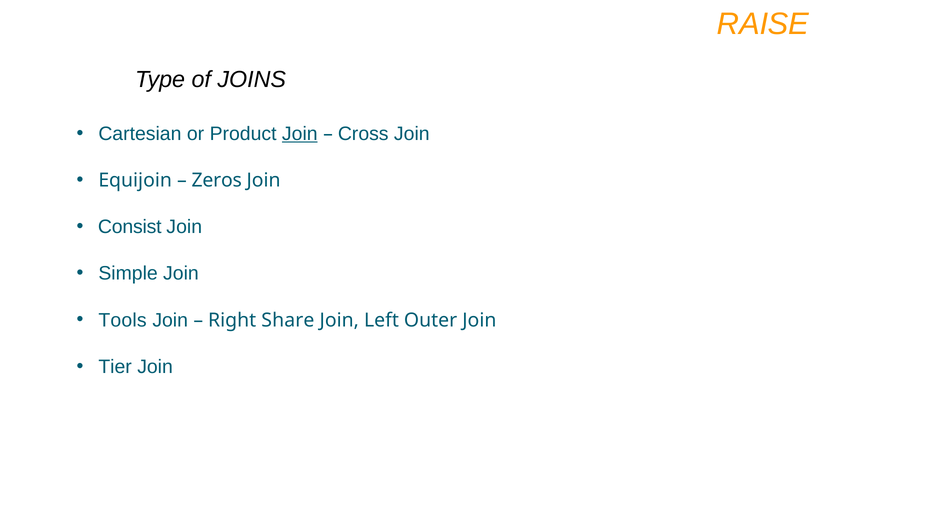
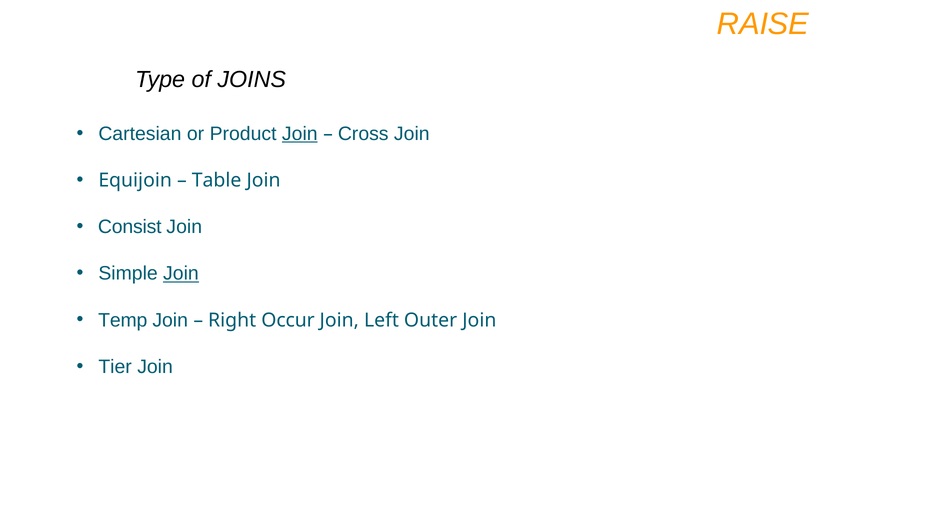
Zeros: Zeros -> Table
Join at (181, 274) underline: none -> present
Tools: Tools -> Temp
Share: Share -> Occur
